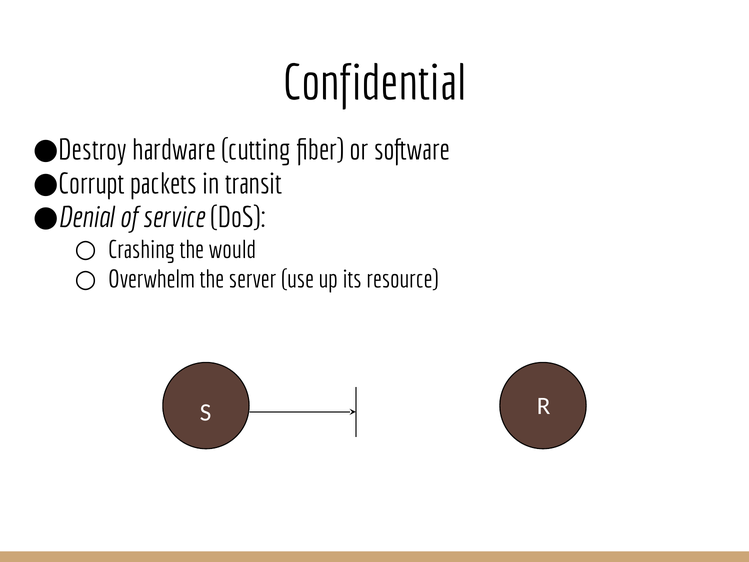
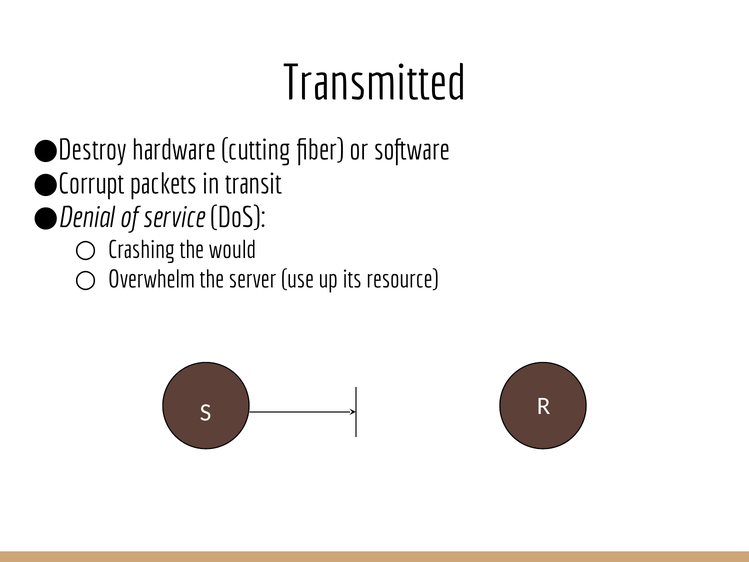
Confidential: Confidential -> Transmitted
